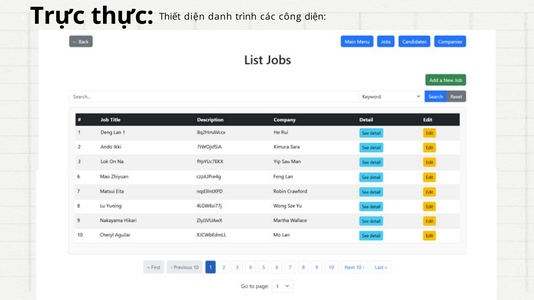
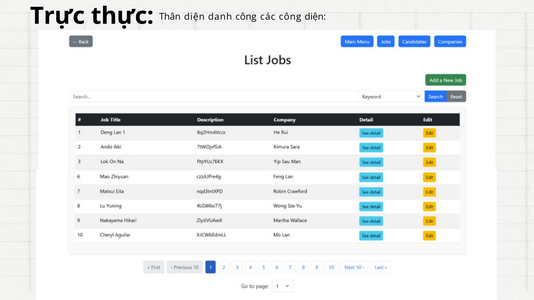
Thiết: Thiết -> Thân
danh trình: trình -> công
